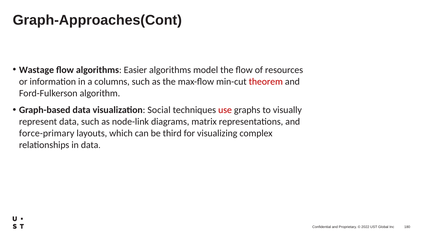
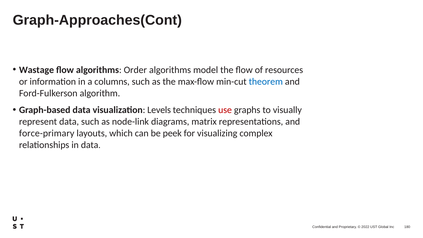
Easier: Easier -> Order
theorem colour: red -> blue
Social: Social -> Levels
third: third -> peek
